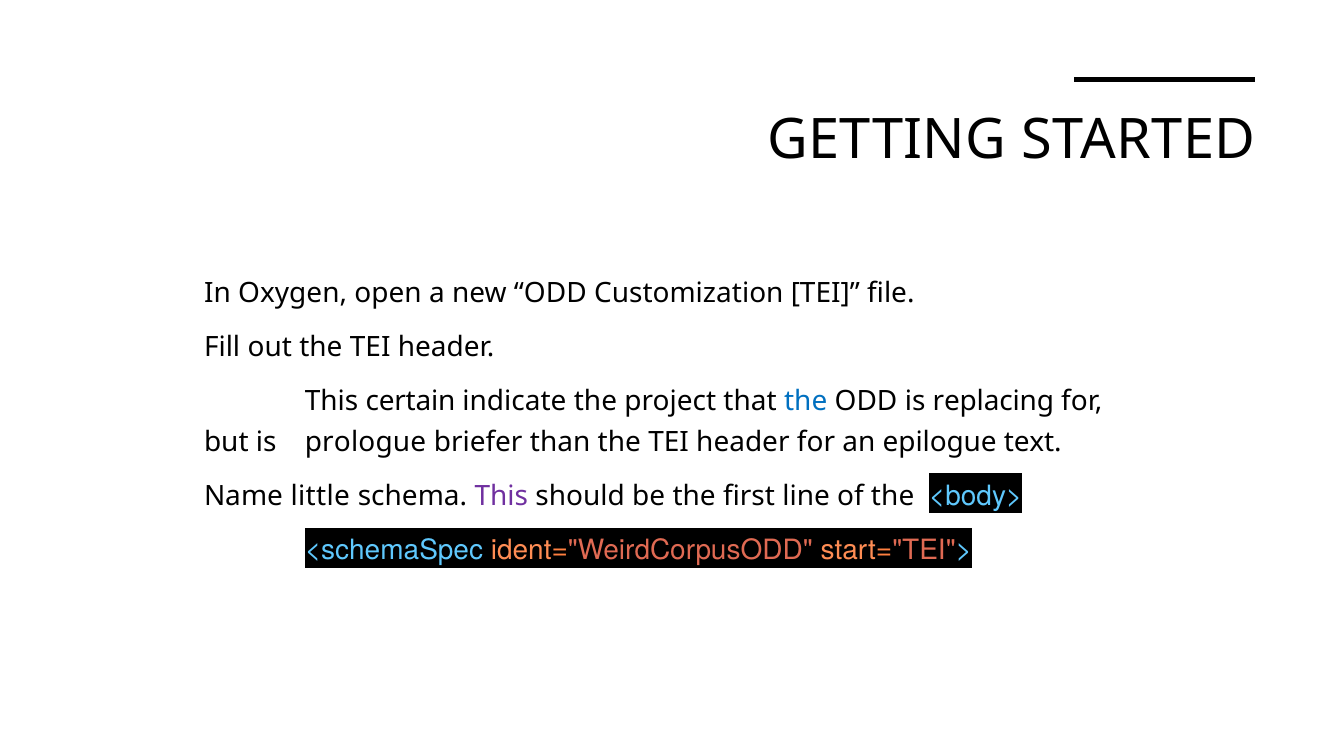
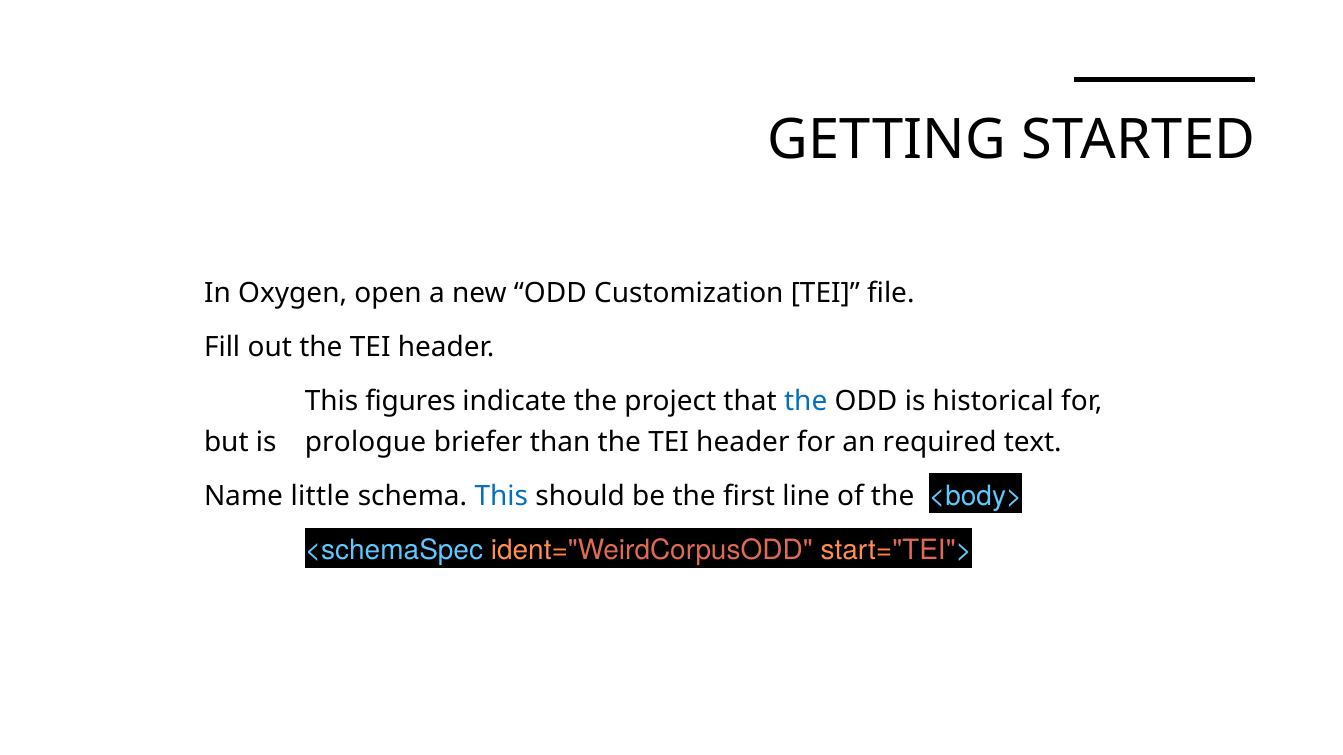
certain: certain -> figures
replacing: replacing -> historical
epilogue: epilogue -> required
This at (501, 496) colour: purple -> blue
